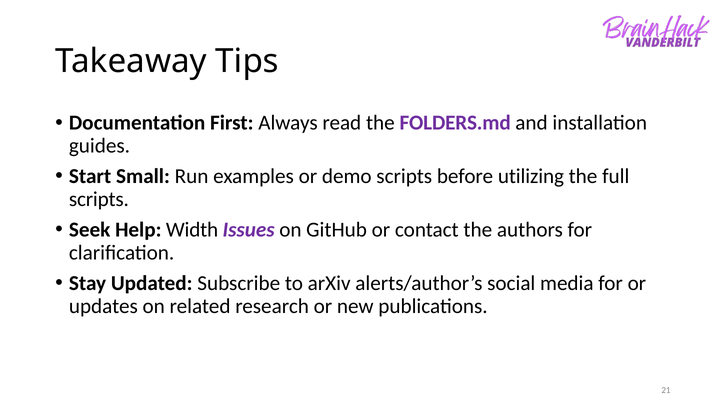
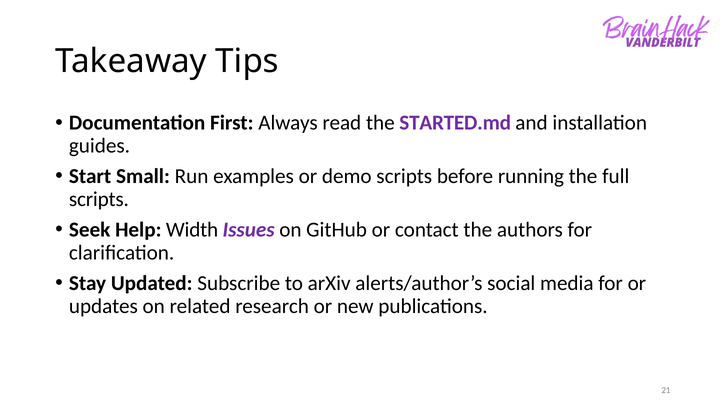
FOLDERS.md: FOLDERS.md -> STARTED.md
utilizing: utilizing -> running
